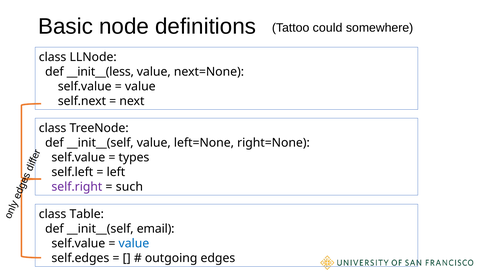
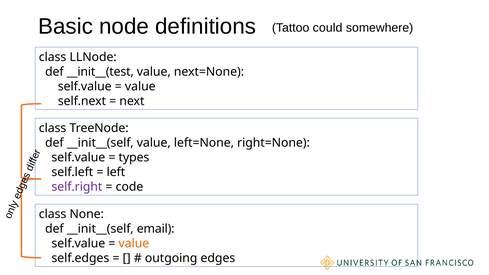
__init__(less: __init__(less -> __init__(test
such: such -> code
Table: Table -> None
value at (134, 244) colour: blue -> orange
